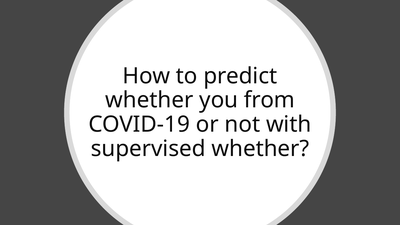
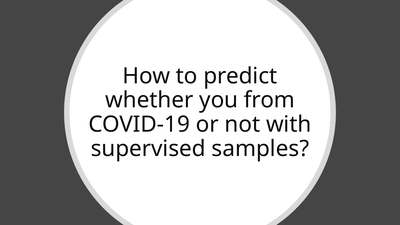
supervised whether: whether -> samples
